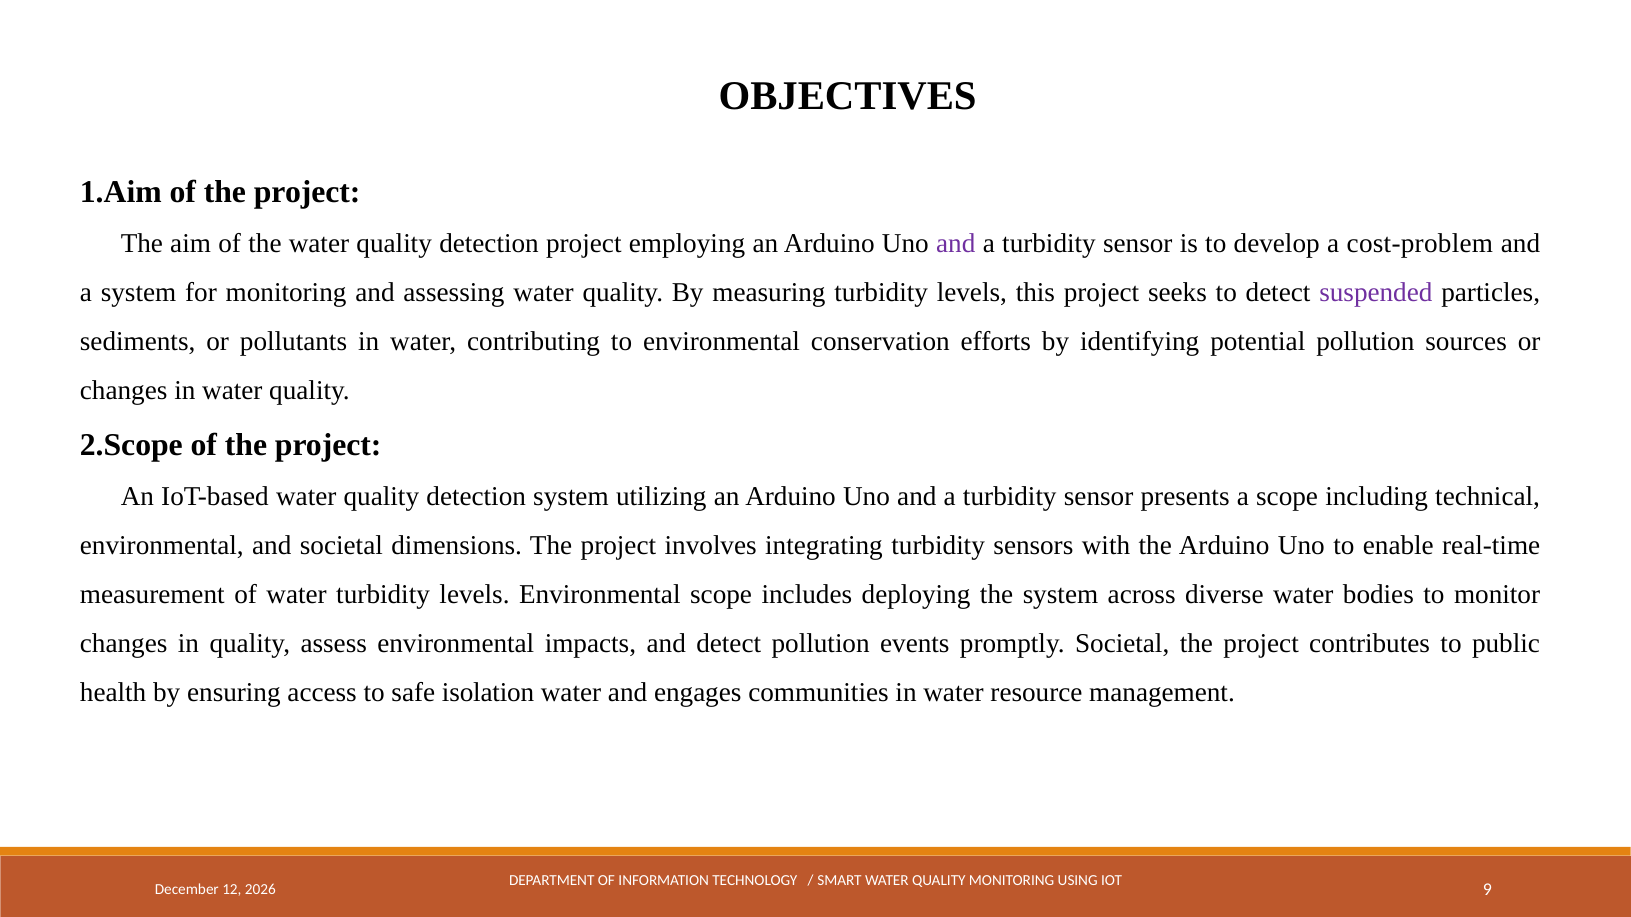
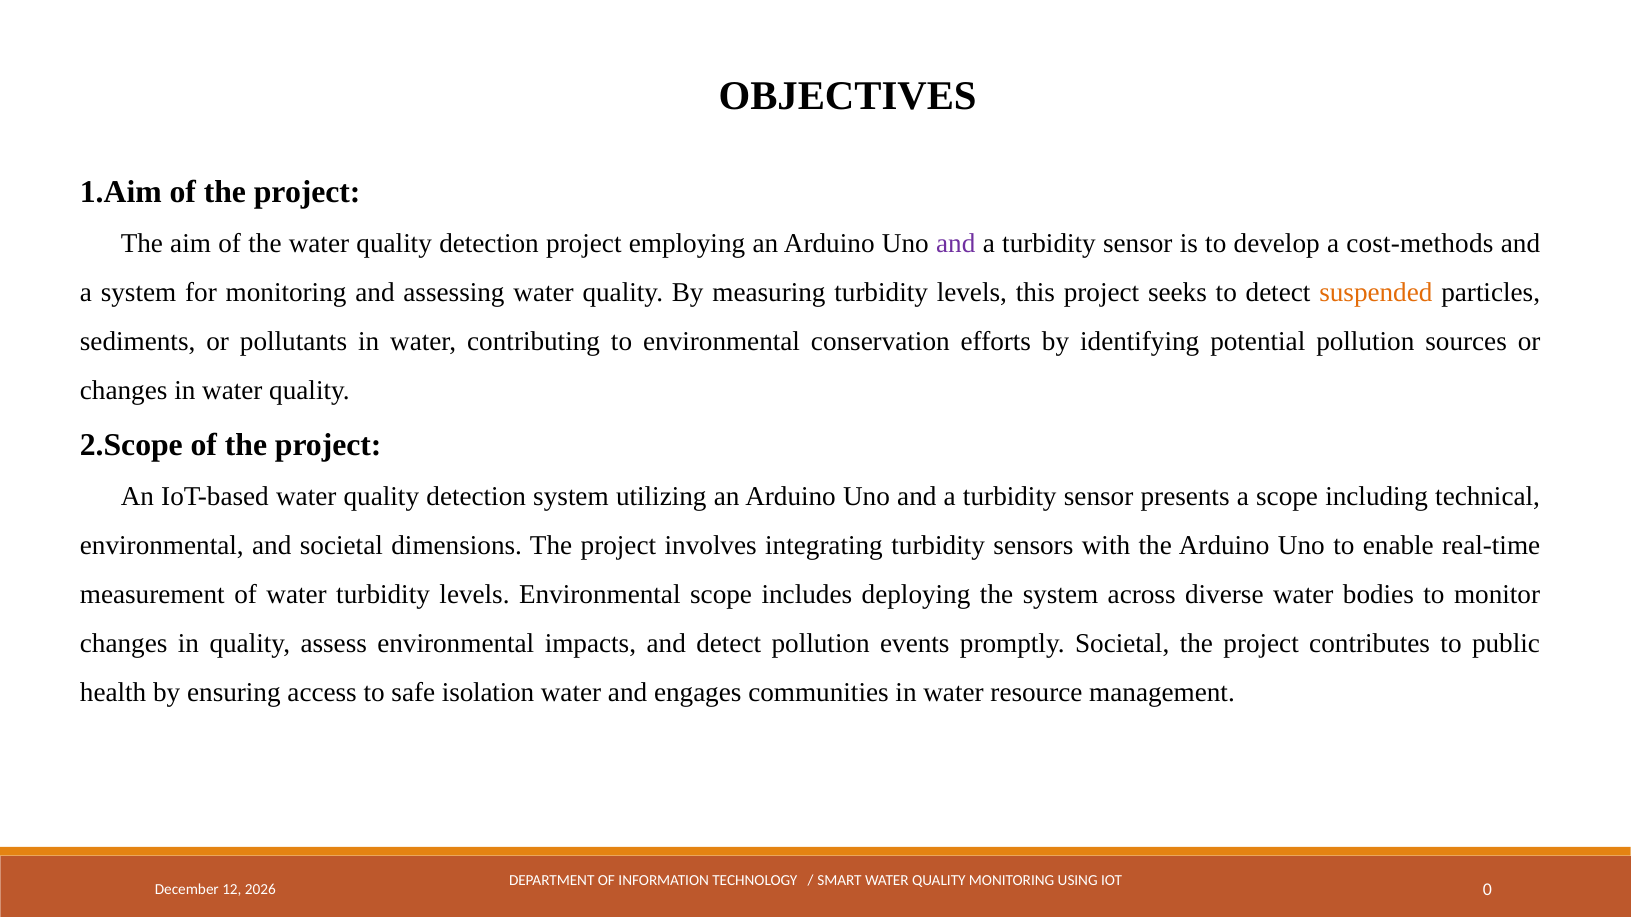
cost-problem: cost-problem -> cost-methods
suspended colour: purple -> orange
9: 9 -> 0
